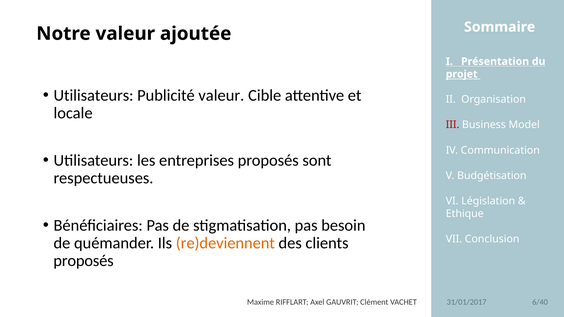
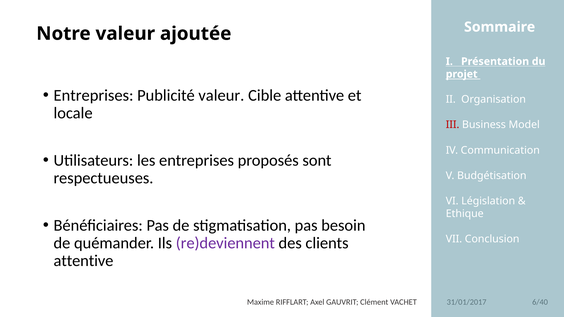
Utilisateurs at (94, 95): Utilisateurs -> Entreprises
re)deviennent colour: orange -> purple
proposés at (84, 261): proposés -> attentive
